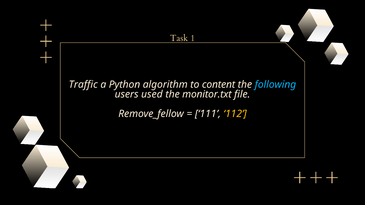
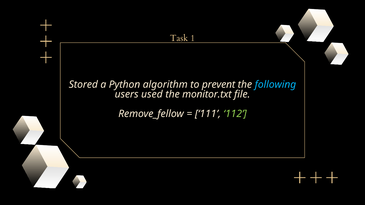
Traffic: Traffic -> Stored
content: content -> prevent
112 colour: yellow -> light green
